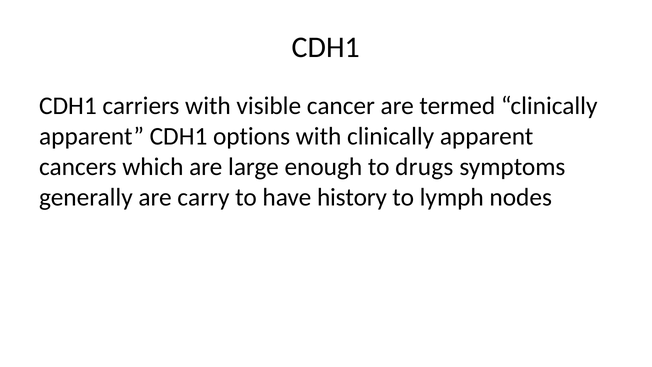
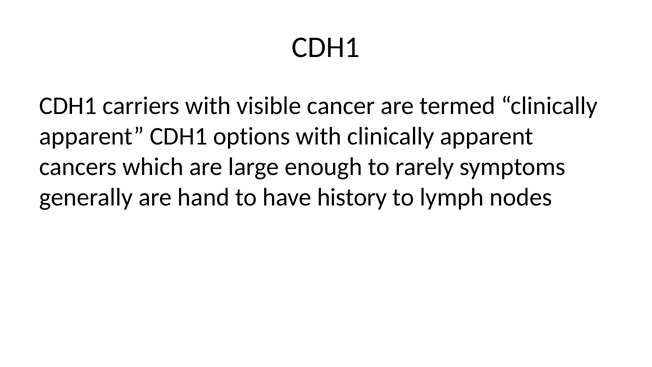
drugs: drugs -> rarely
carry: carry -> hand
